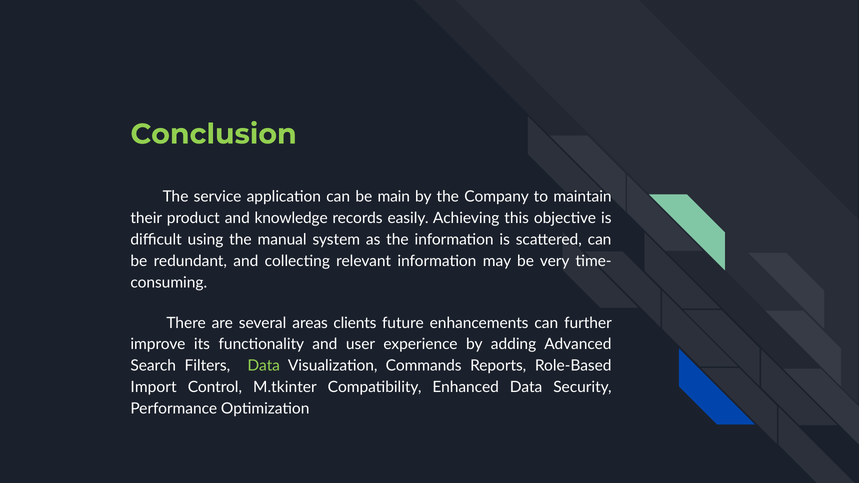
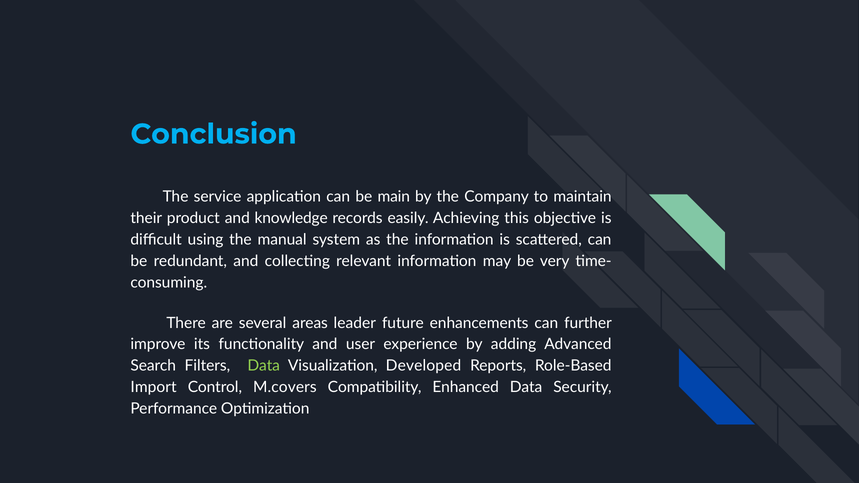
Conclusion colour: light green -> light blue
clients: clients -> leader
Commands: Commands -> Developed
M.tkinter: M.tkinter -> M.covers
